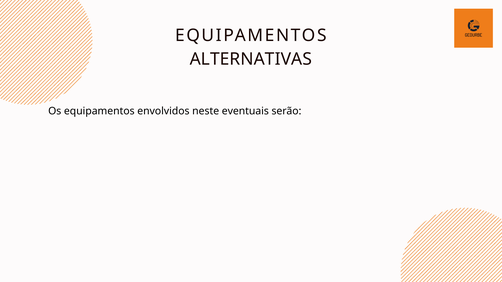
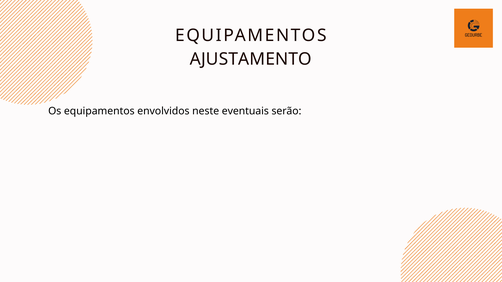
ALTERNATIVAS: ALTERNATIVAS -> AJUSTAMENTO
